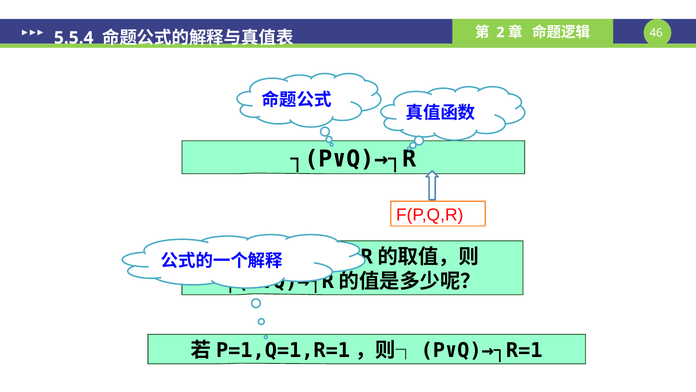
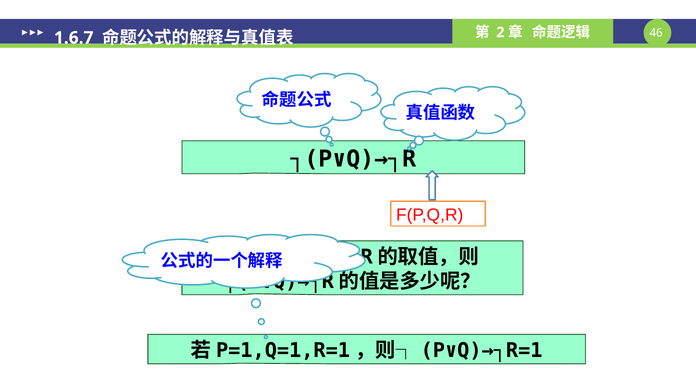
5.5.4: 5.5.4 -> 1.6.7
